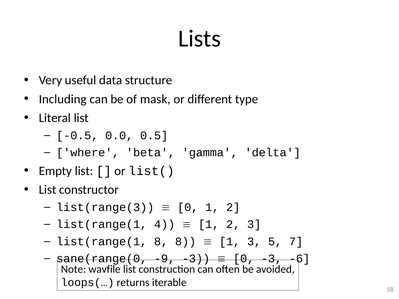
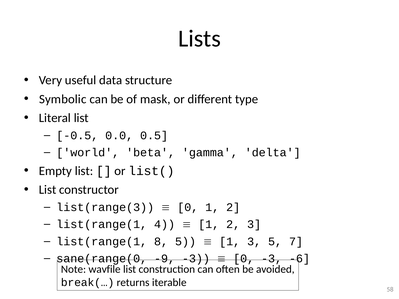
Including: Including -> Symbolic
where: where -> world
8 8: 8 -> 5
loops(…: loops(… -> break(…
